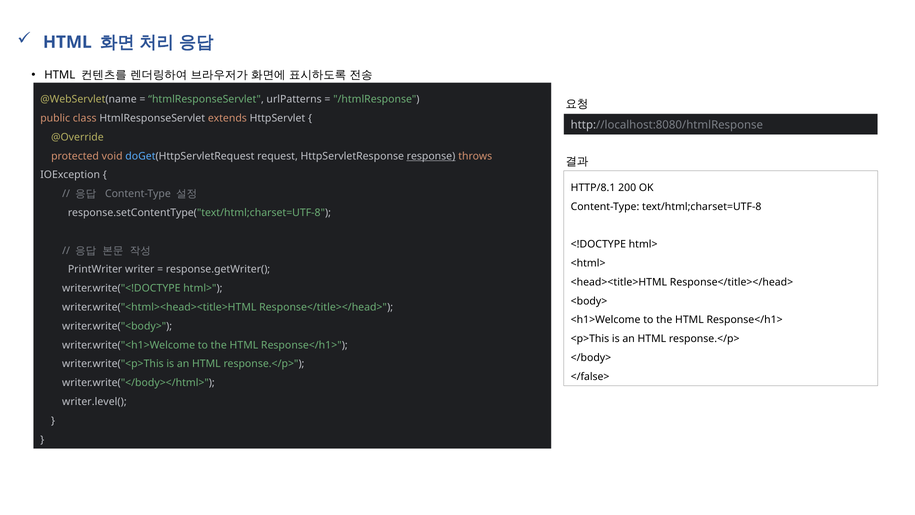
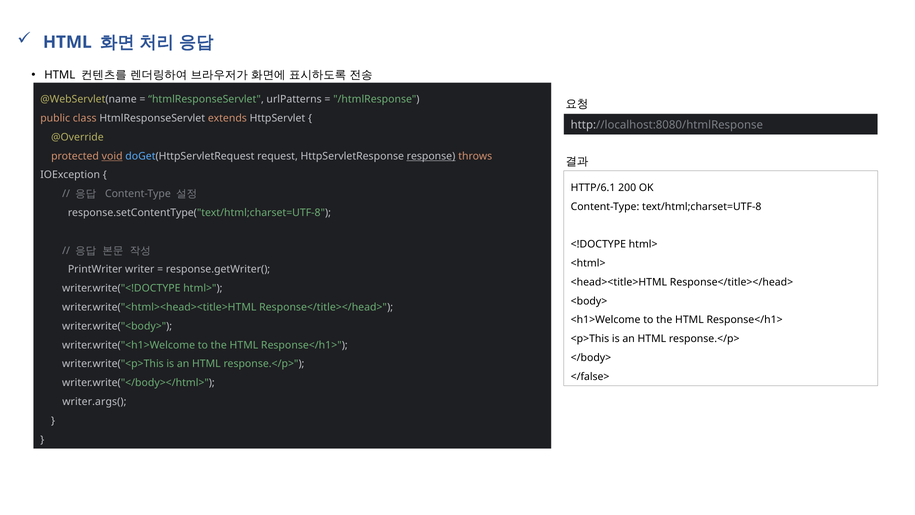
void underline: none -> present
HTTP/8.1: HTTP/8.1 -> HTTP/6.1
writer.level(: writer.level( -> writer.args(
